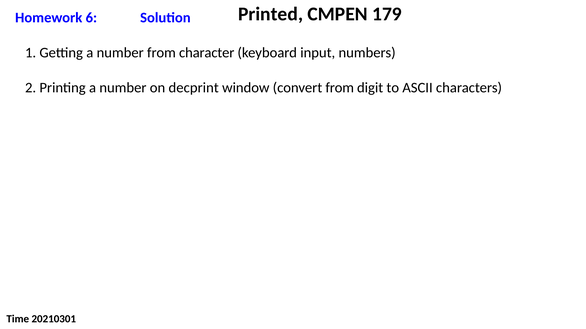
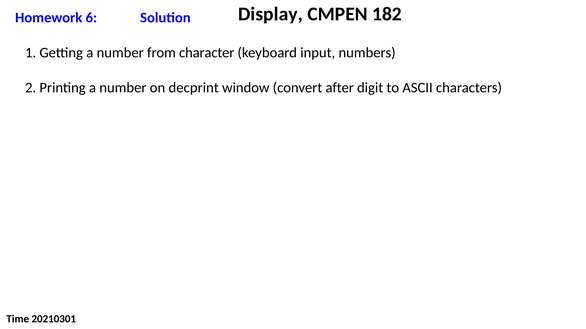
Printed: Printed -> Display
179: 179 -> 182
convert from: from -> after
